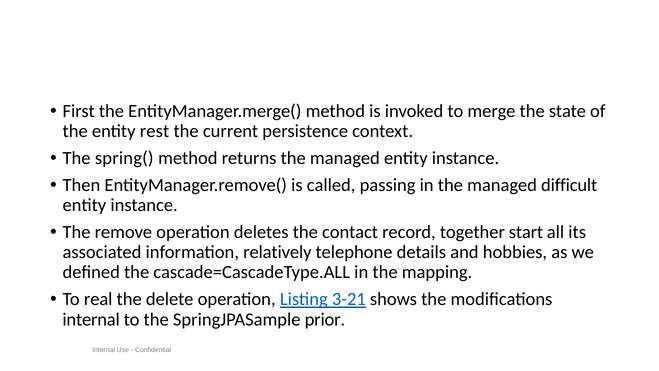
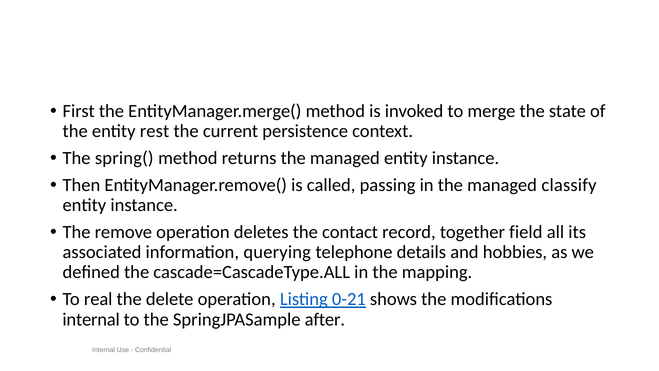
difficult: difficult -> classify
start: start -> field
relatively: relatively -> querying
3-21: 3-21 -> 0-21
prior: prior -> after
